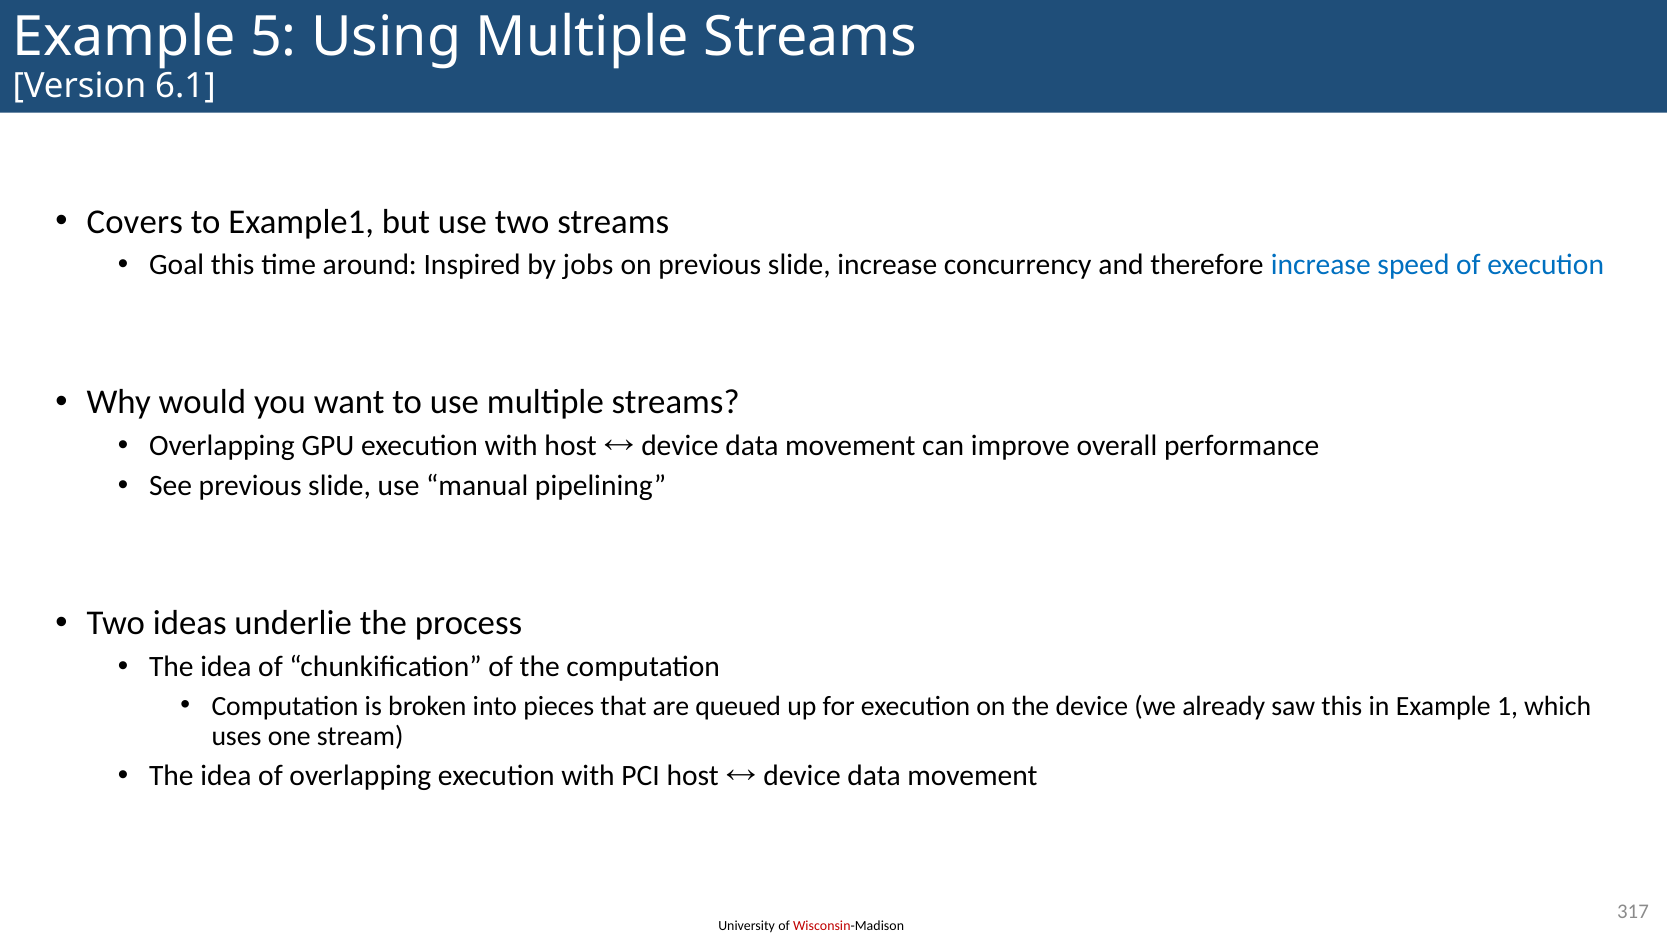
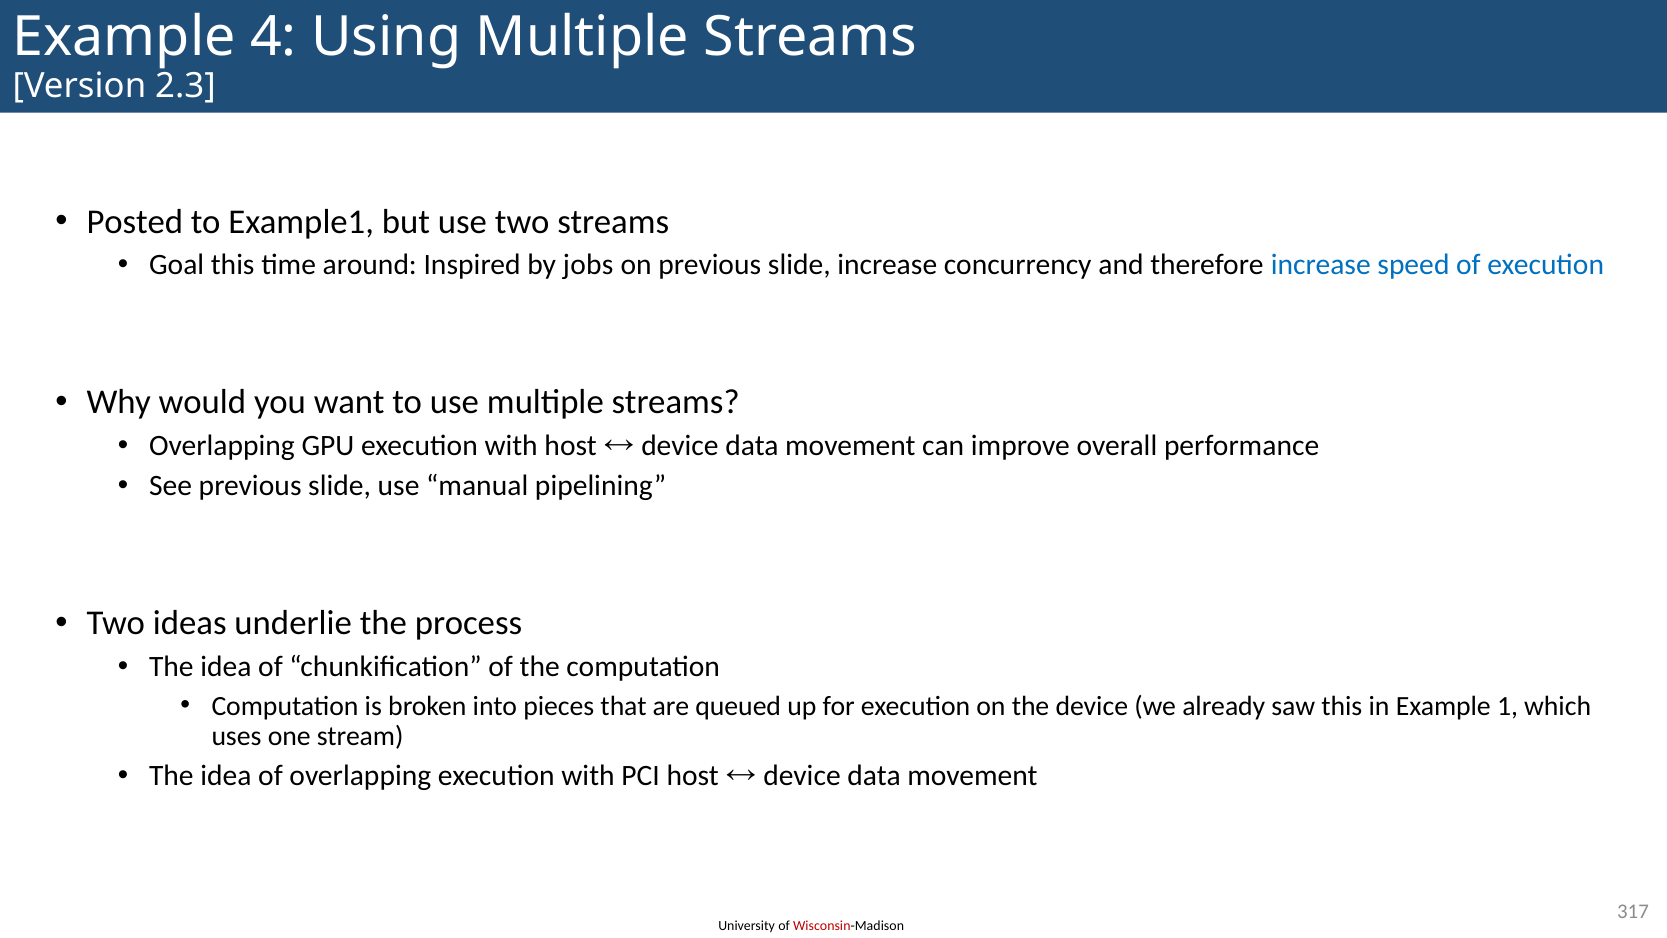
5: 5 -> 4
6.1: 6.1 -> 2.3
Covers: Covers -> Posted
